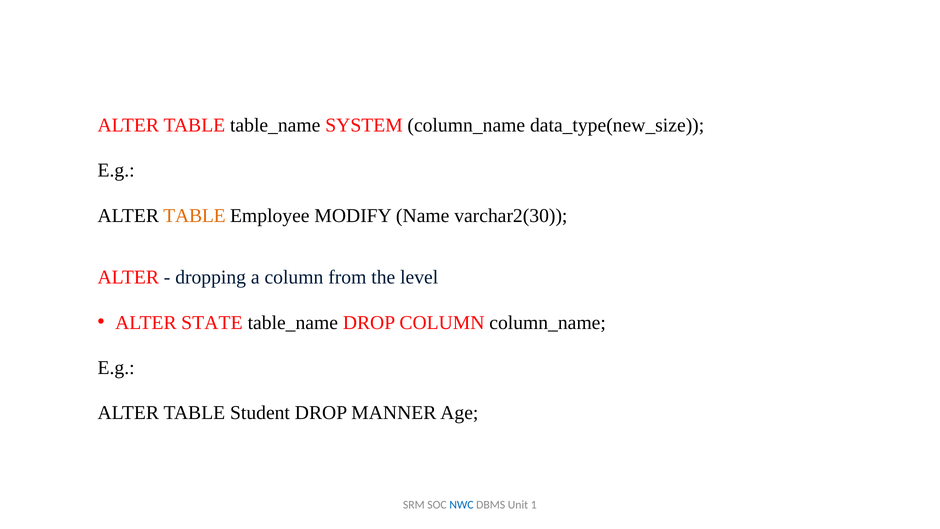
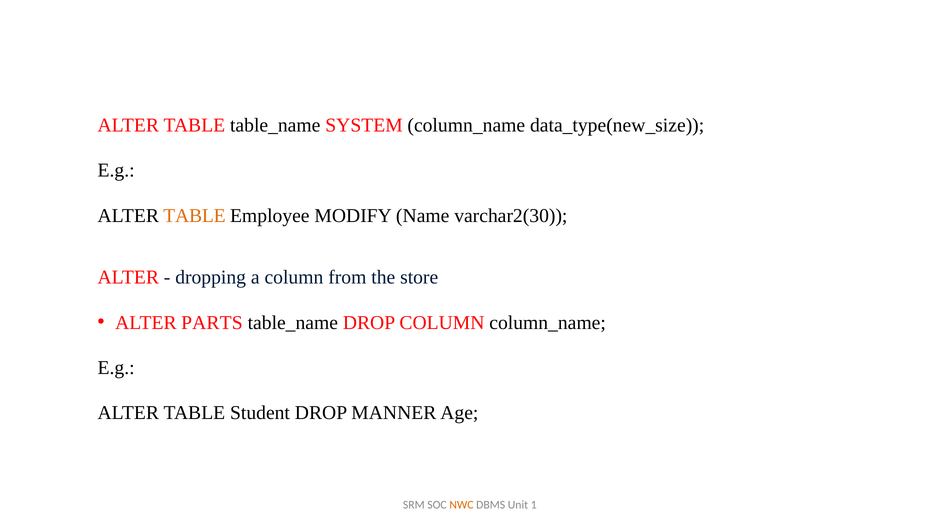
level: level -> store
STATE: STATE -> PARTS
NWC colour: blue -> orange
